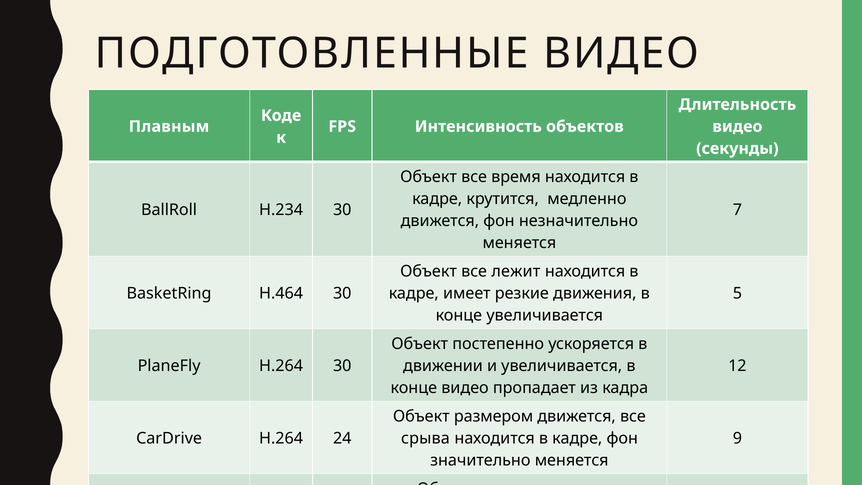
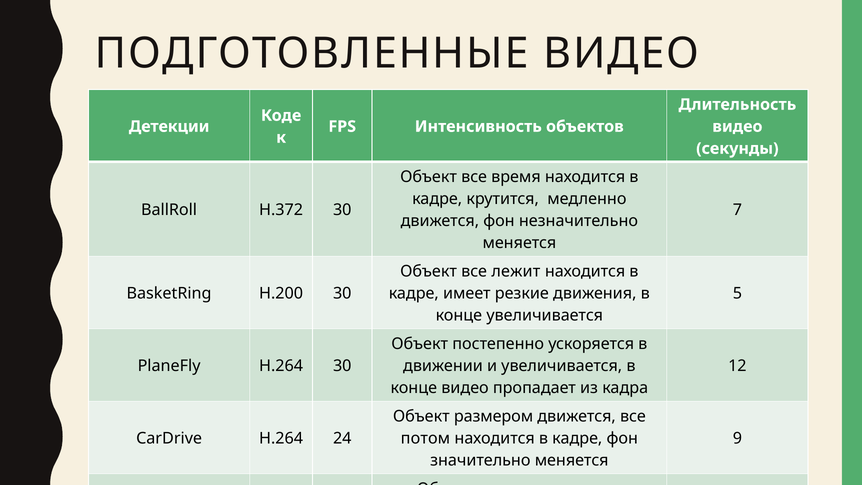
Плавным: Плавным -> Детекции
H.234: H.234 -> H.372
H.464: H.464 -> H.200
срыва at (425, 438): срыва -> потом
